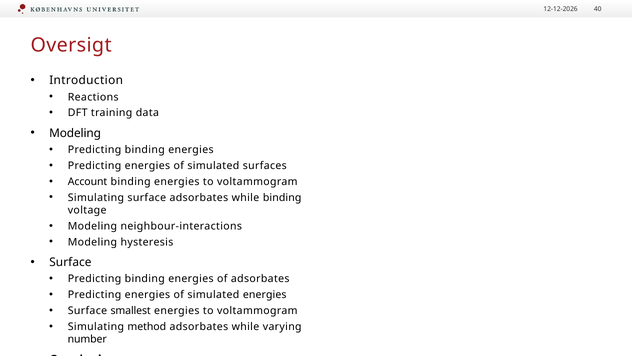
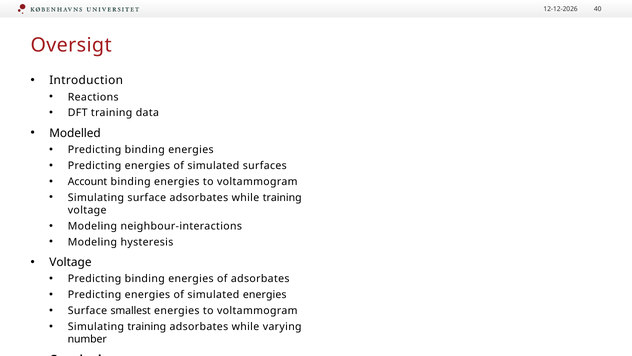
Modeling at (75, 133): Modeling -> Modelled
while binding: binding -> training
Surface at (70, 262): Surface -> Voltage
Simulating method: method -> training
